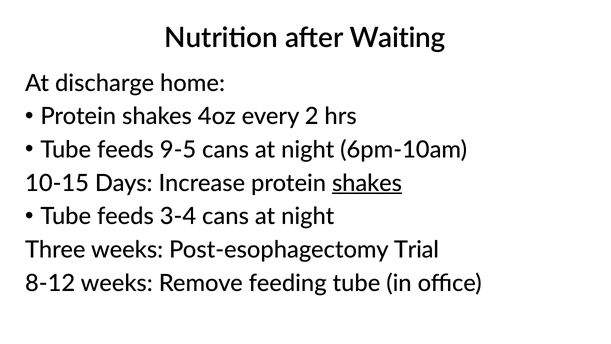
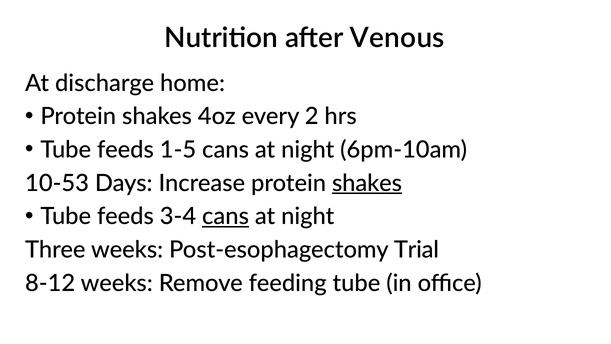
Waiting: Waiting -> Venous
9-5: 9-5 -> 1-5
10-15: 10-15 -> 10-53
cans at (226, 216) underline: none -> present
